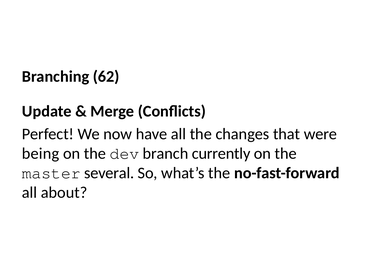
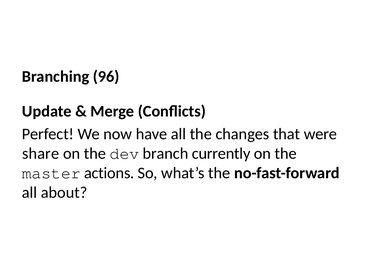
62: 62 -> 96
being: being -> share
several: several -> actions
